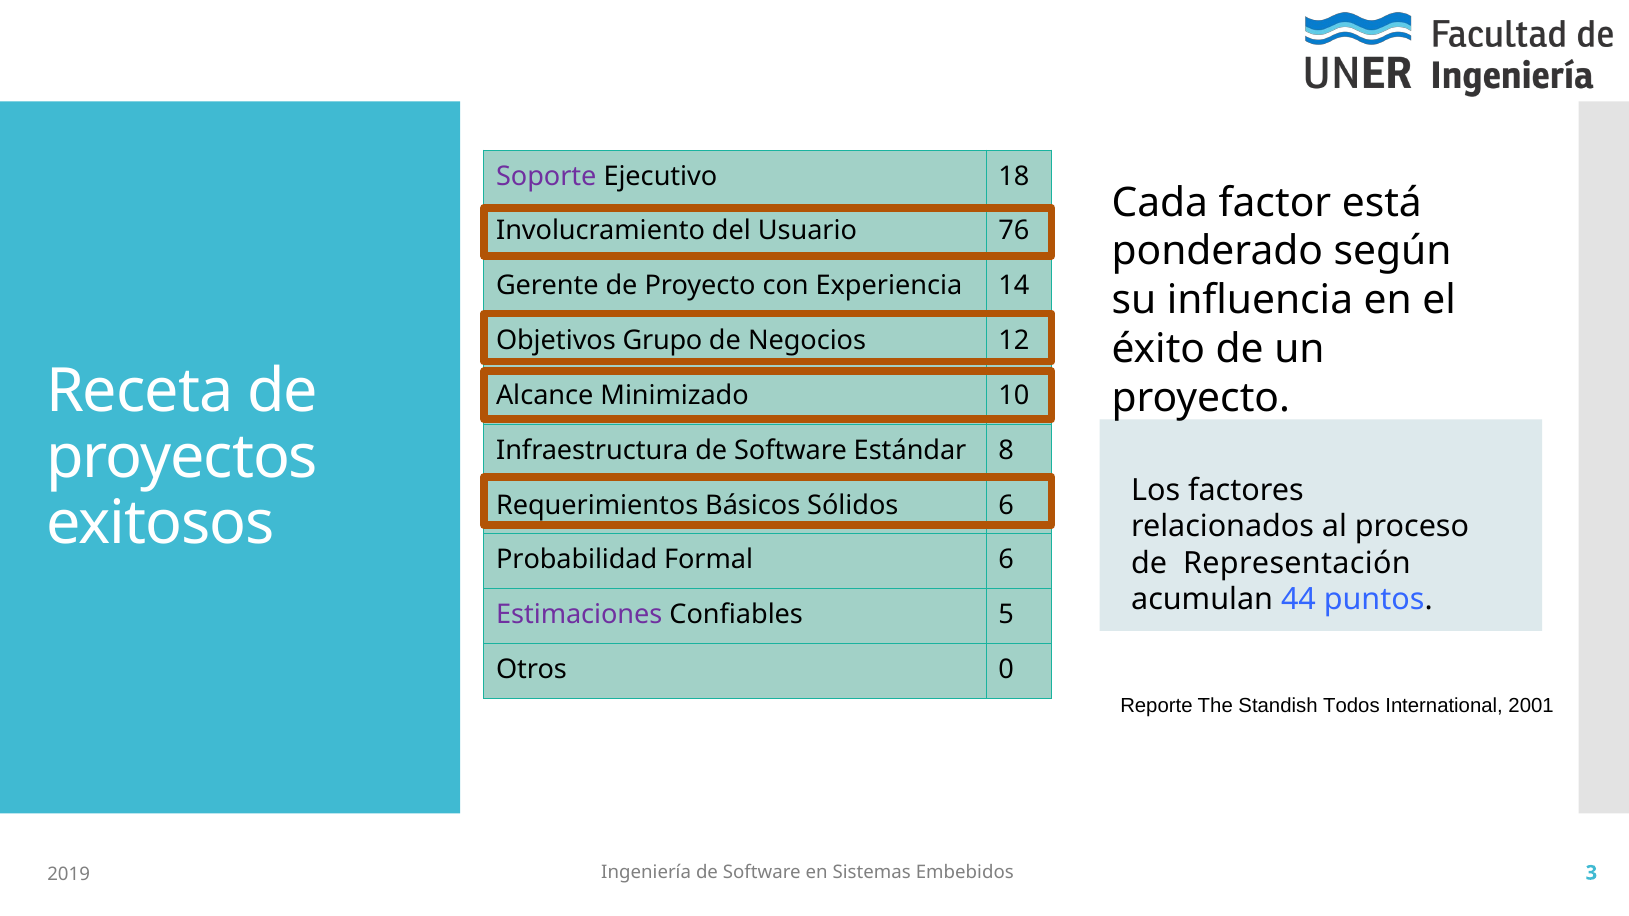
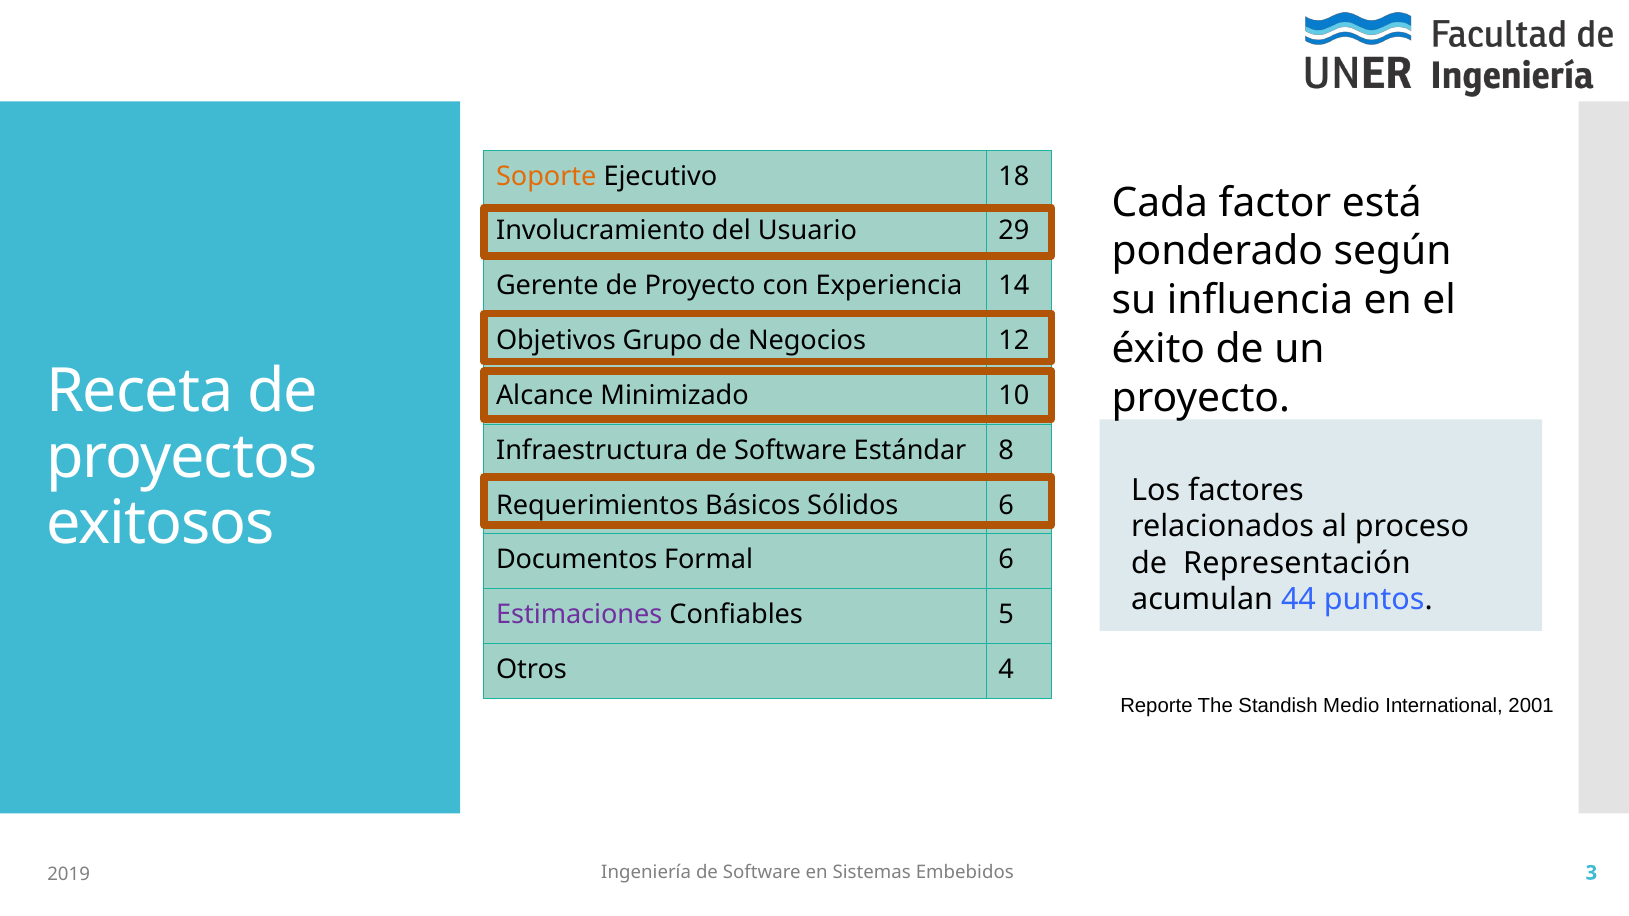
Soporte colour: purple -> orange
76: 76 -> 29
Probabilidad: Probabilidad -> Documentos
0: 0 -> 4
Todos: Todos -> Medio
